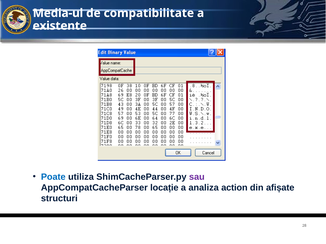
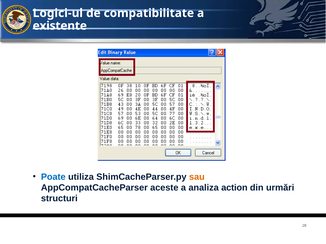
Media-ul: Media-ul -> Logici-ul
sau colour: purple -> orange
locație: locație -> aceste
afișate: afișate -> urmări
